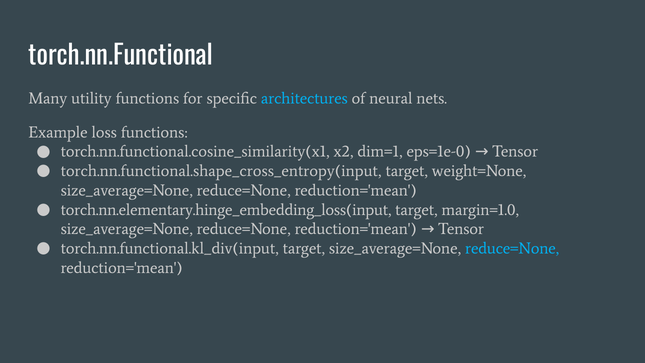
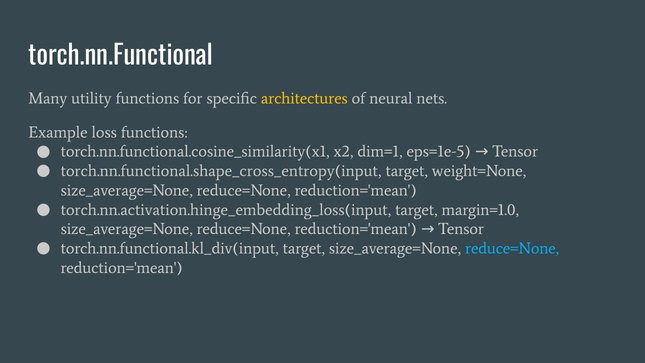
architectures colour: light blue -> yellow
eps=1e-0: eps=1e-0 -> eps=1e-5
torch.nn.elementary.hinge_embedding_loss(input: torch.nn.elementary.hinge_embedding_loss(input -> torch.nn.activation.hinge_embedding_loss(input
